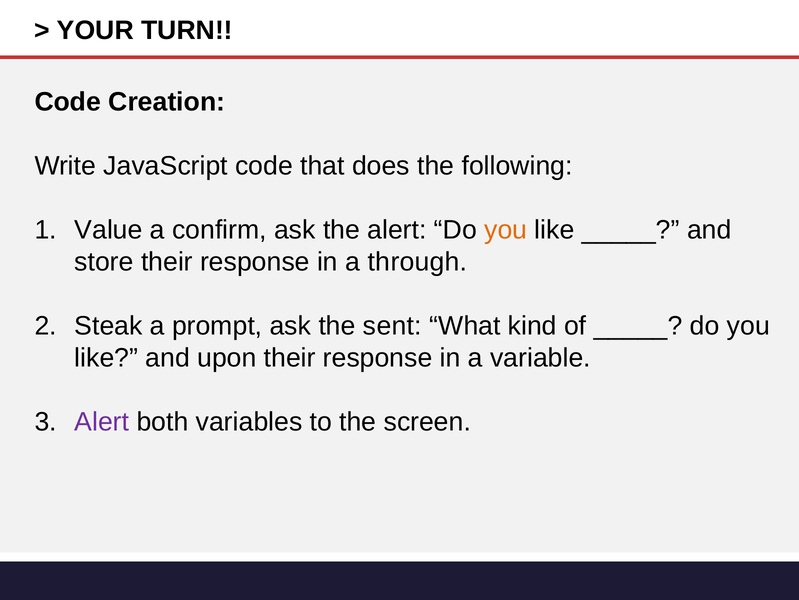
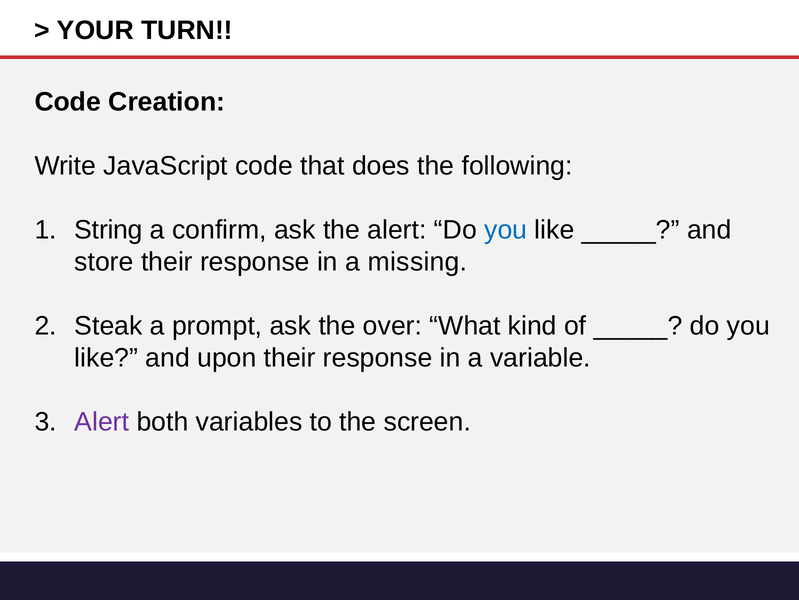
Value: Value -> String
you at (506, 230) colour: orange -> blue
through: through -> missing
sent: sent -> over
